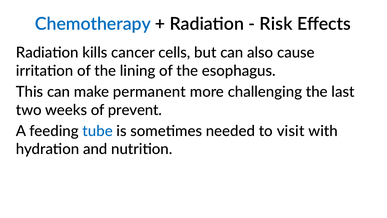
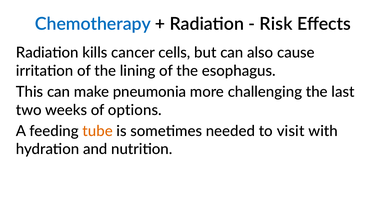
permanent: permanent -> pneumonia
prevent: prevent -> options
tube colour: blue -> orange
